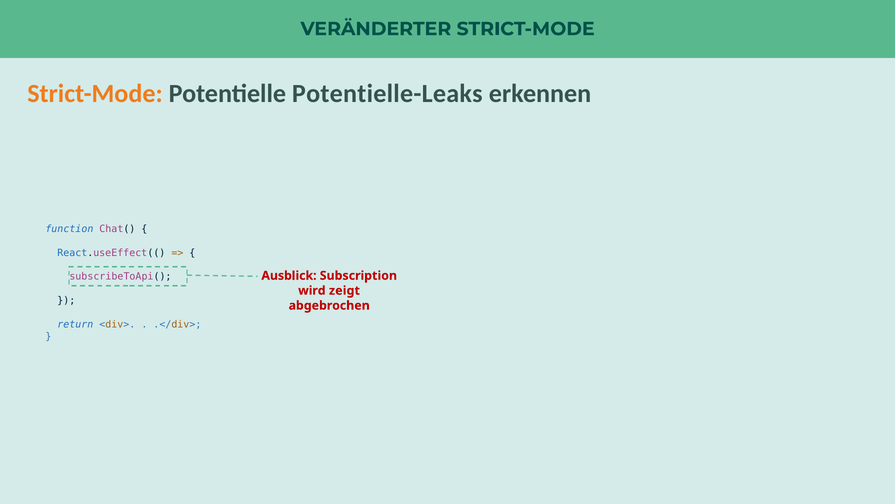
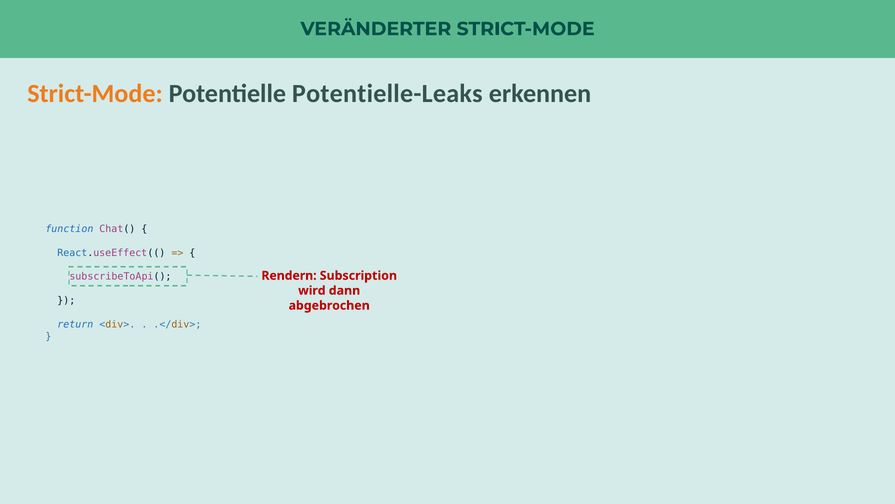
Ausblick: Ausblick -> Rendern
zeigt: zeigt -> dann
